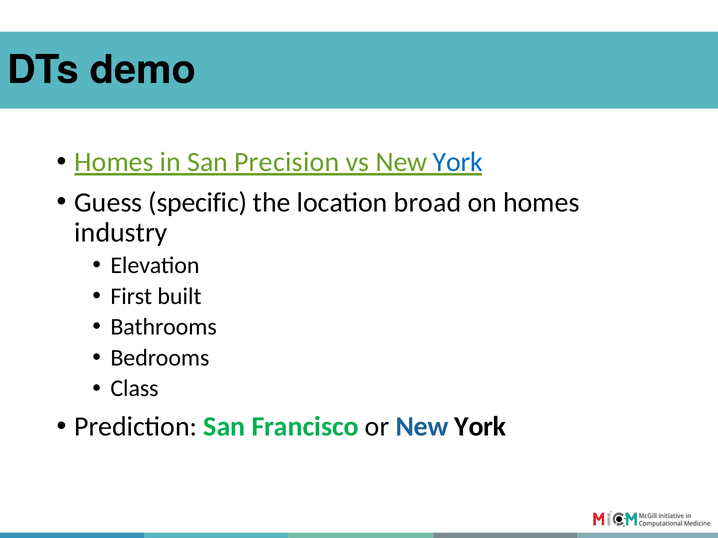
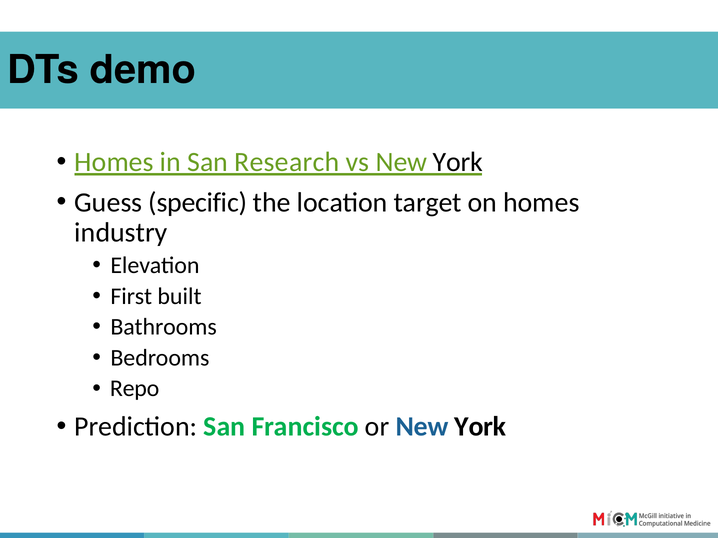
Precision: Precision -> Research
York at (458, 162) colour: blue -> black
broad: broad -> target
Class: Class -> Repo
